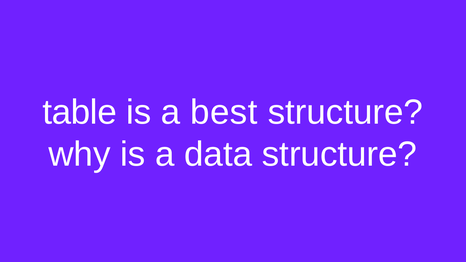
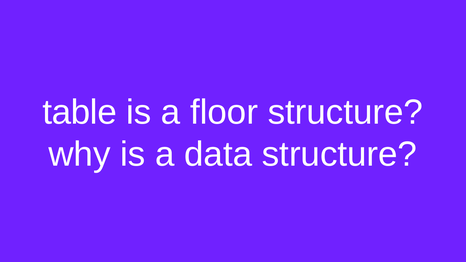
best: best -> floor
